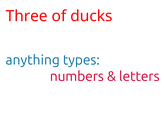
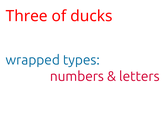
anything: anything -> wrapped
